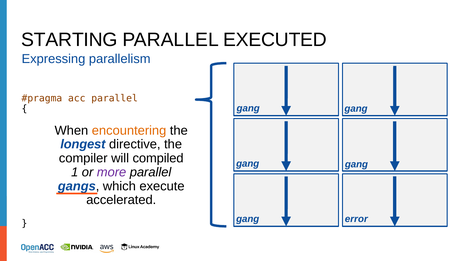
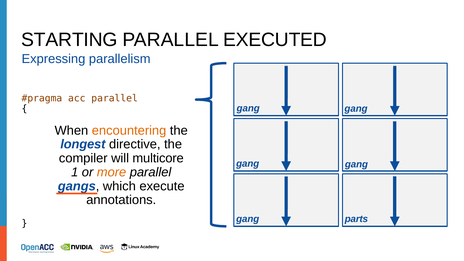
compiled: compiled -> multicore
more colour: purple -> orange
accelerated: accelerated -> annotations
error: error -> parts
